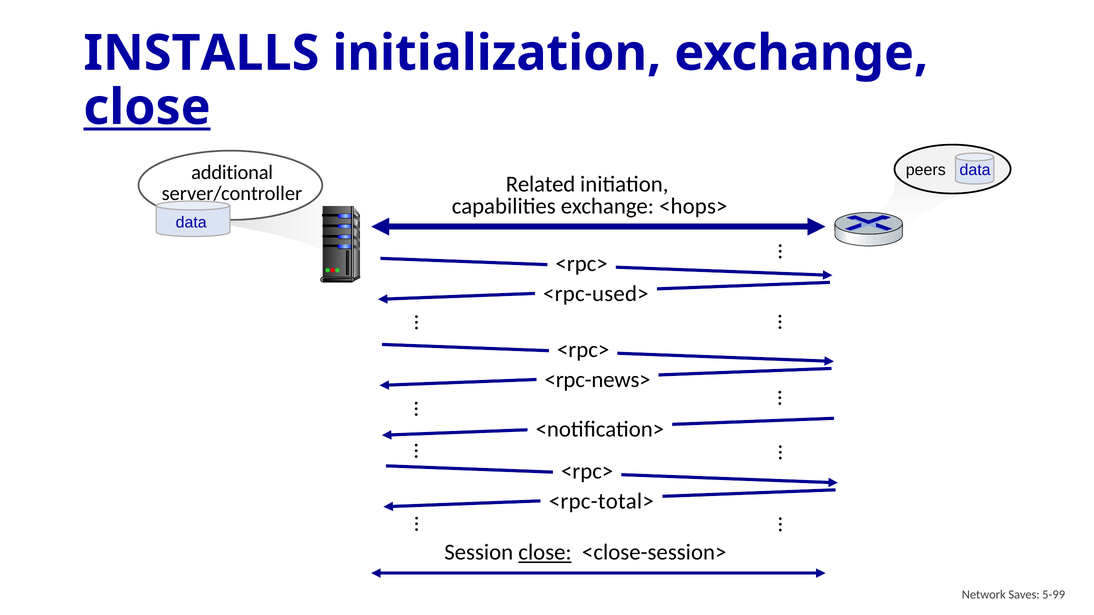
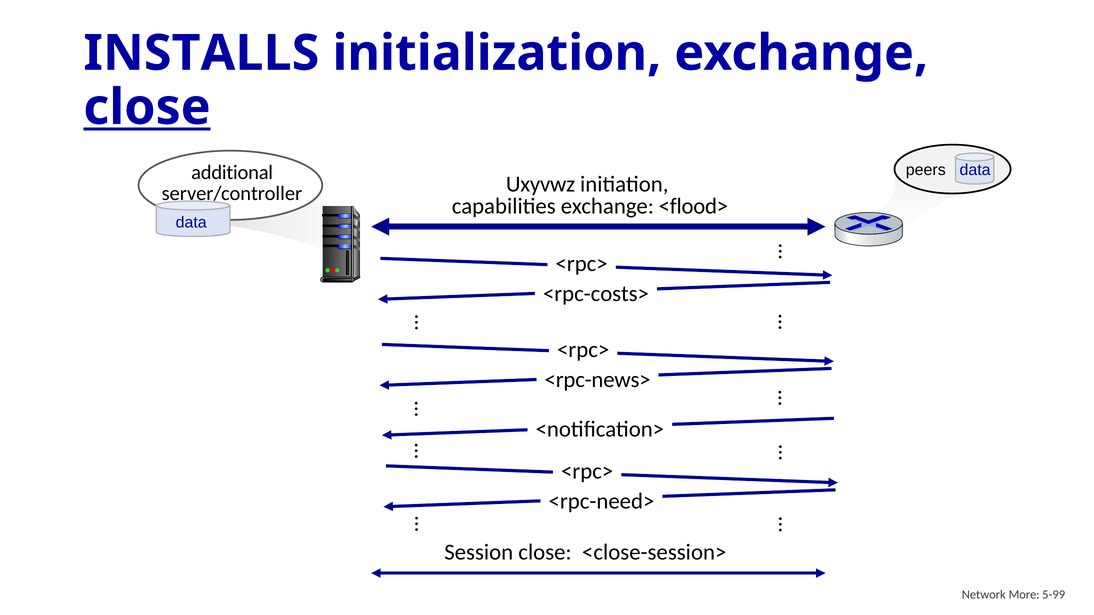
Related: Related -> Uxyvwz
<hops>: <hops> -> <flood>
<rpc-used>: <rpc-used> -> <rpc-costs>
<rpc-total>: <rpc-total> -> <rpc-need>
close at (545, 553) underline: present -> none
Saves: Saves -> More
